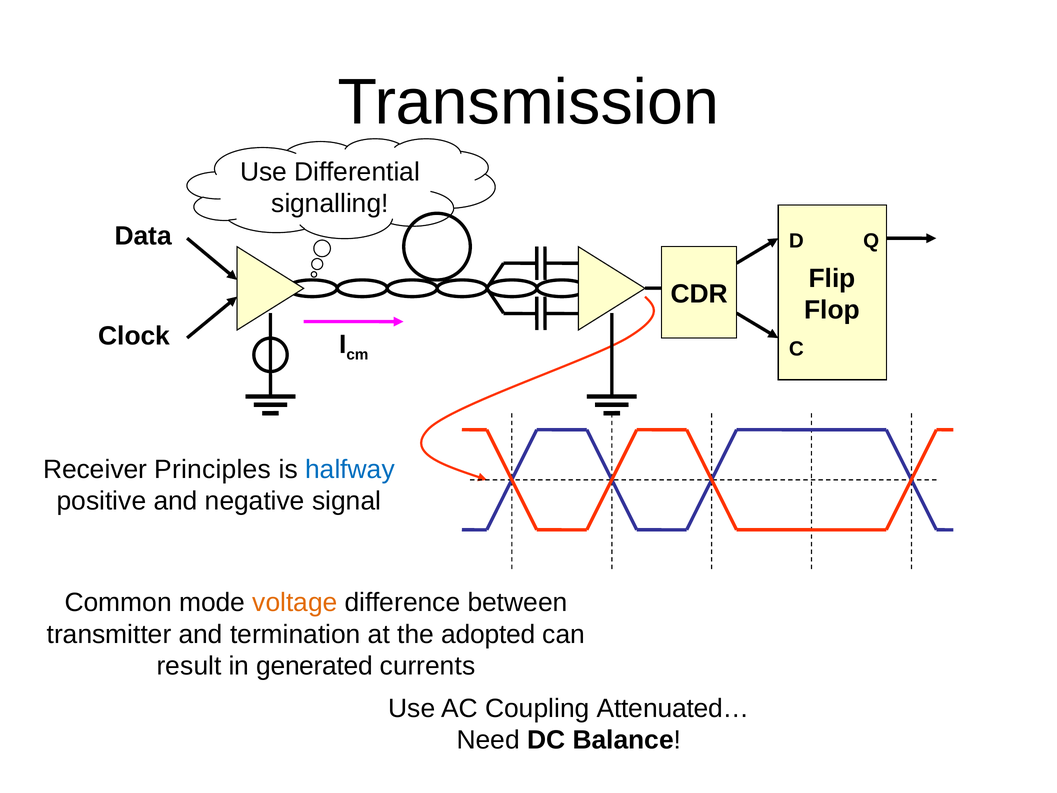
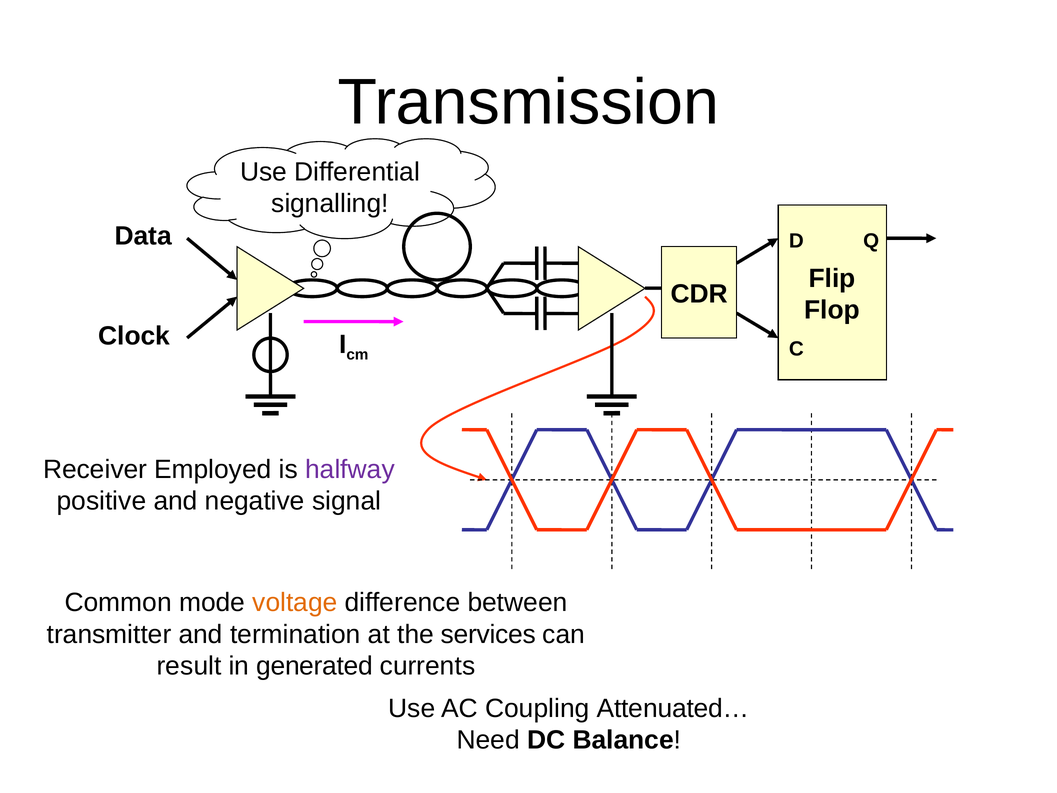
Principles: Principles -> Employed
halfway colour: blue -> purple
adopted: adopted -> services
